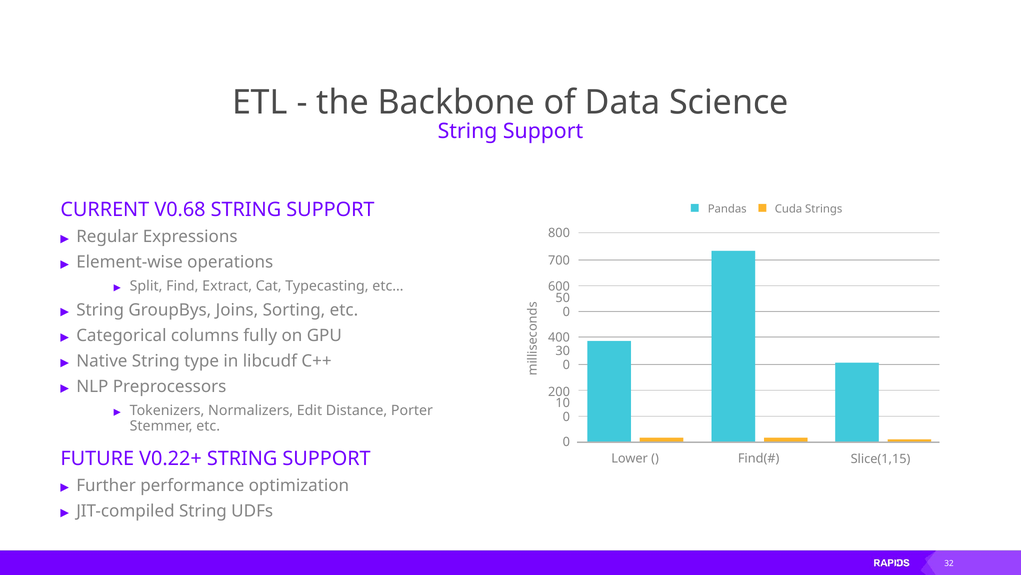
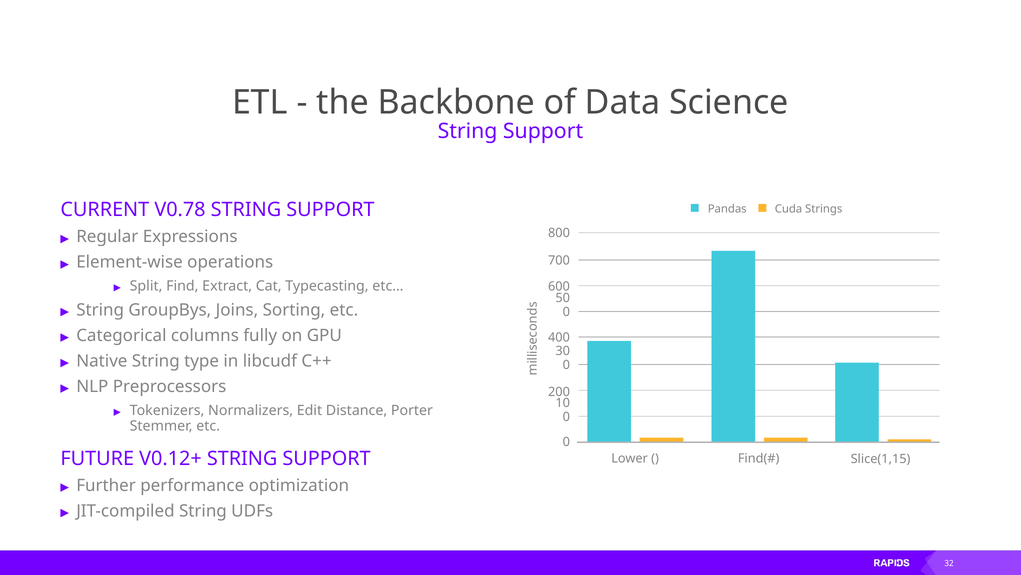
V0.68: V0.68 -> V0.78
V0.22+: V0.22+ -> V0.12+
